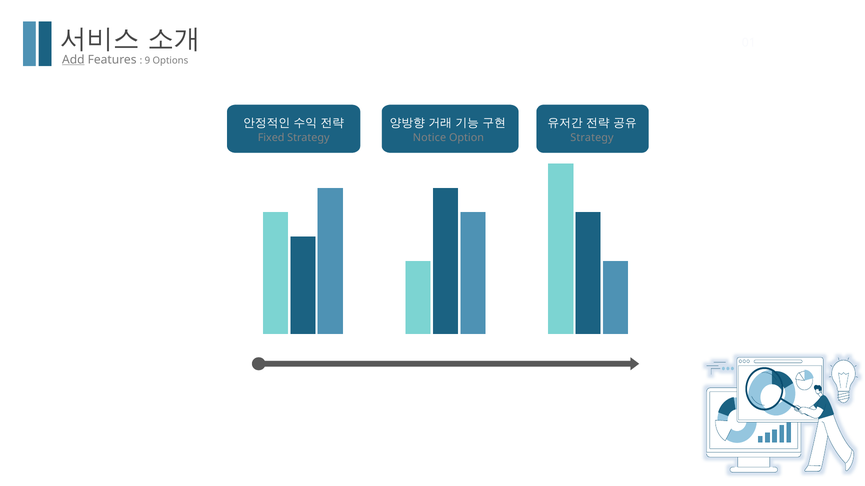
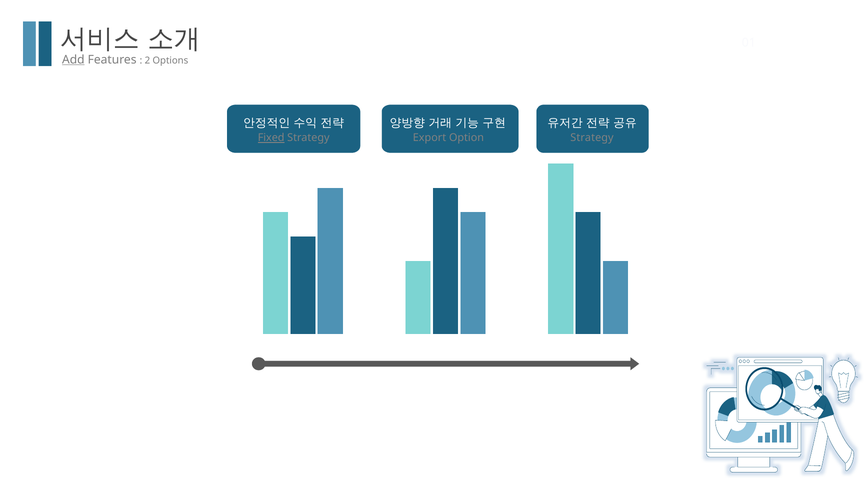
9: 9 -> 2
Notice: Notice -> Export
Fixed underline: none -> present
